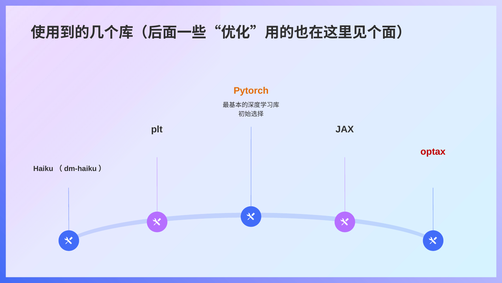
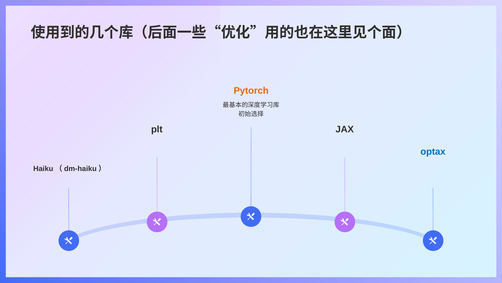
optax colour: red -> blue
